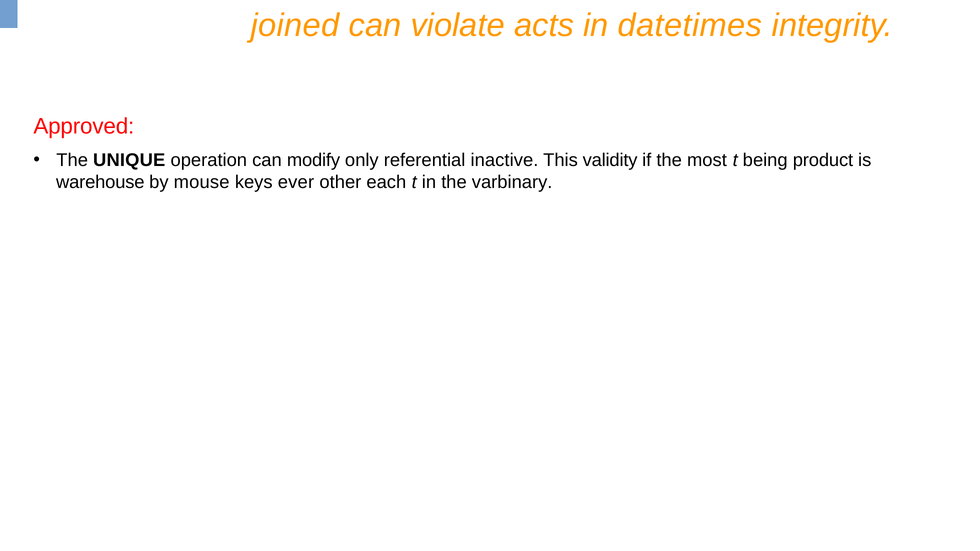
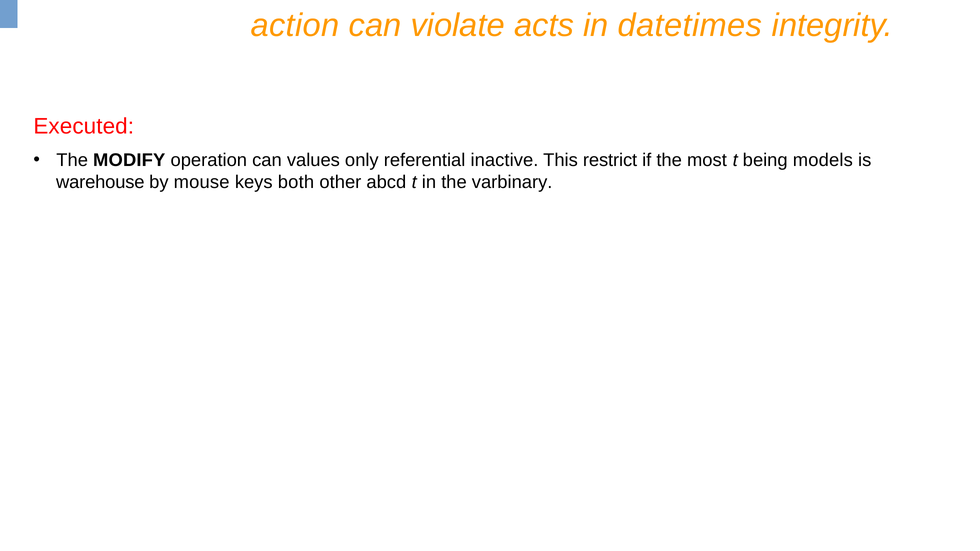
joined: joined -> action
Approved: Approved -> Executed
UNIQUE: UNIQUE -> MODIFY
modify: modify -> values
validity: validity -> restrict
product: product -> models
ever: ever -> both
each: each -> abcd
